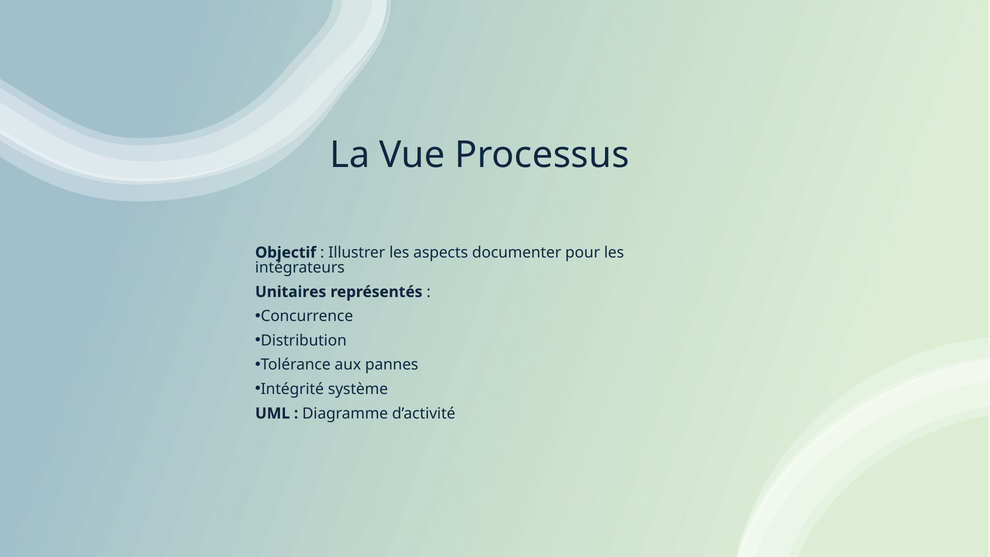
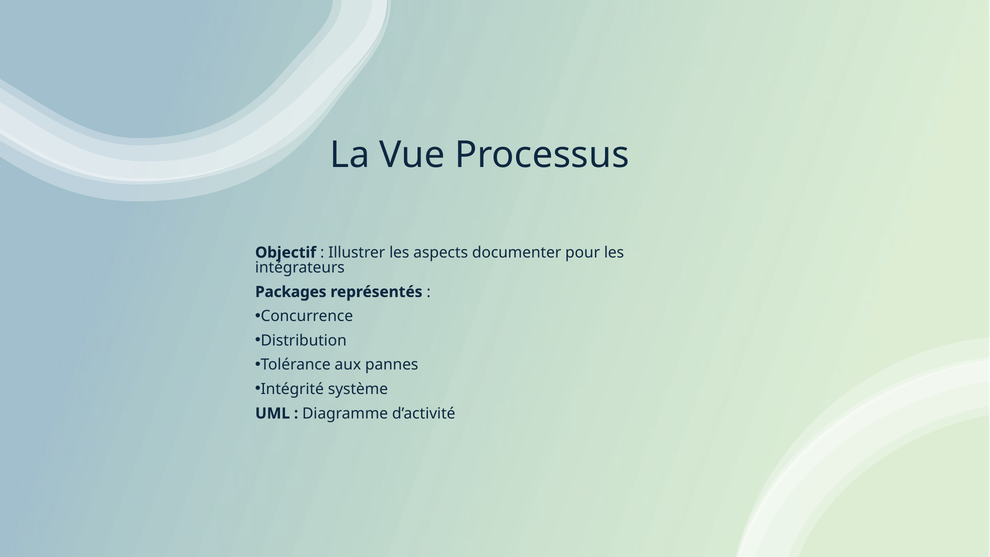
Unitaires: Unitaires -> Packages
